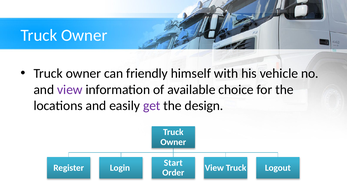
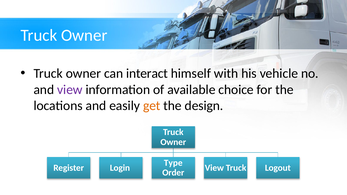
friendly: friendly -> interact
get colour: purple -> orange
Start: Start -> Type
